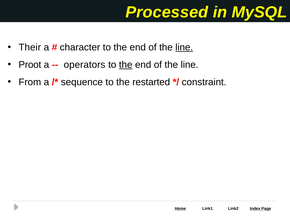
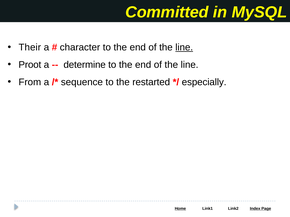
Processed: Processed -> Committed
operators: operators -> determine
the at (126, 65) underline: present -> none
constraint: constraint -> especially
